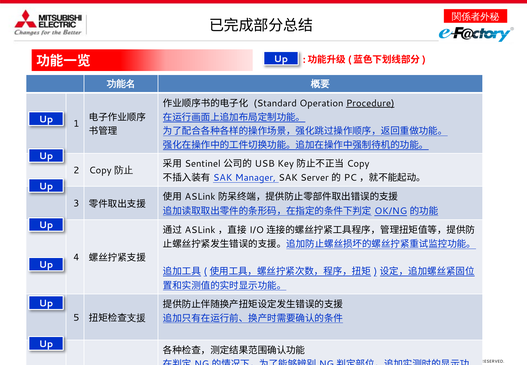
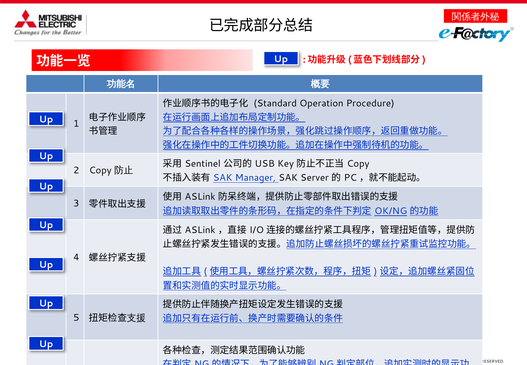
Procedure underline: present -> none
